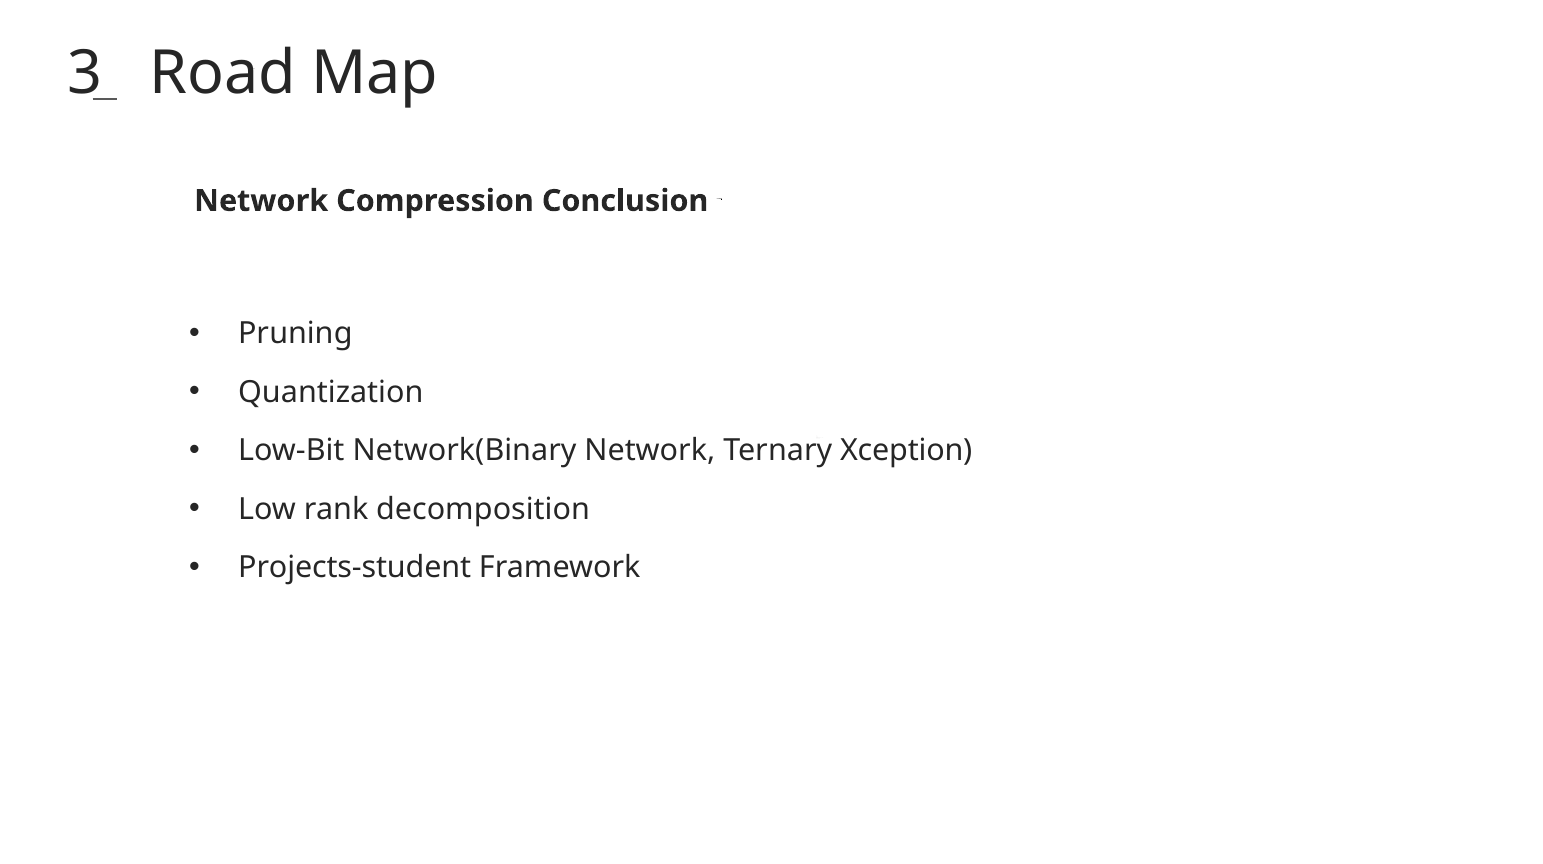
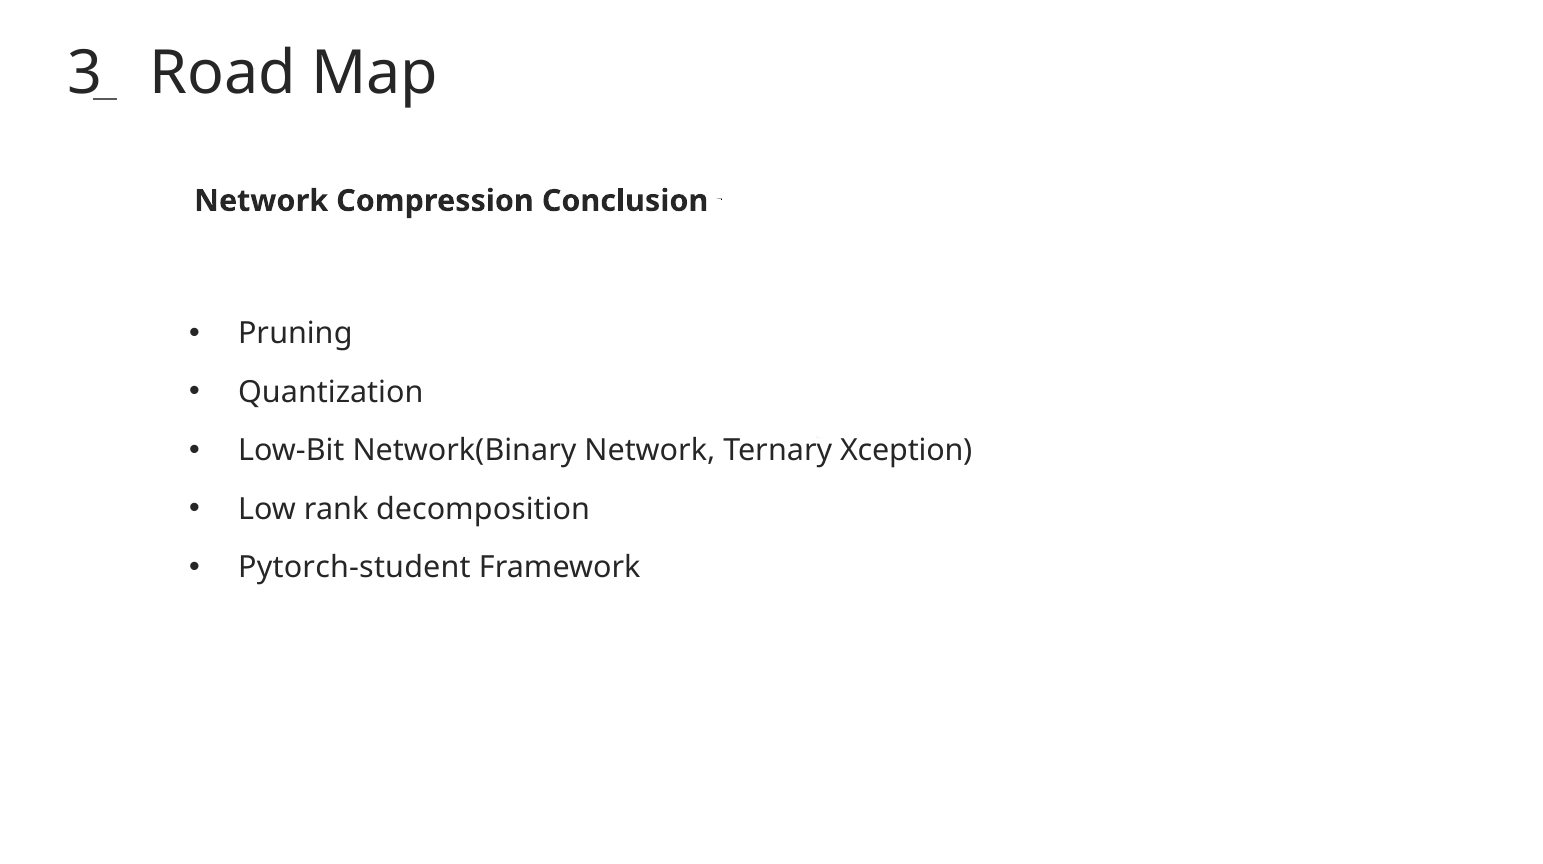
Projects-student: Projects-student -> Pytorch-student
